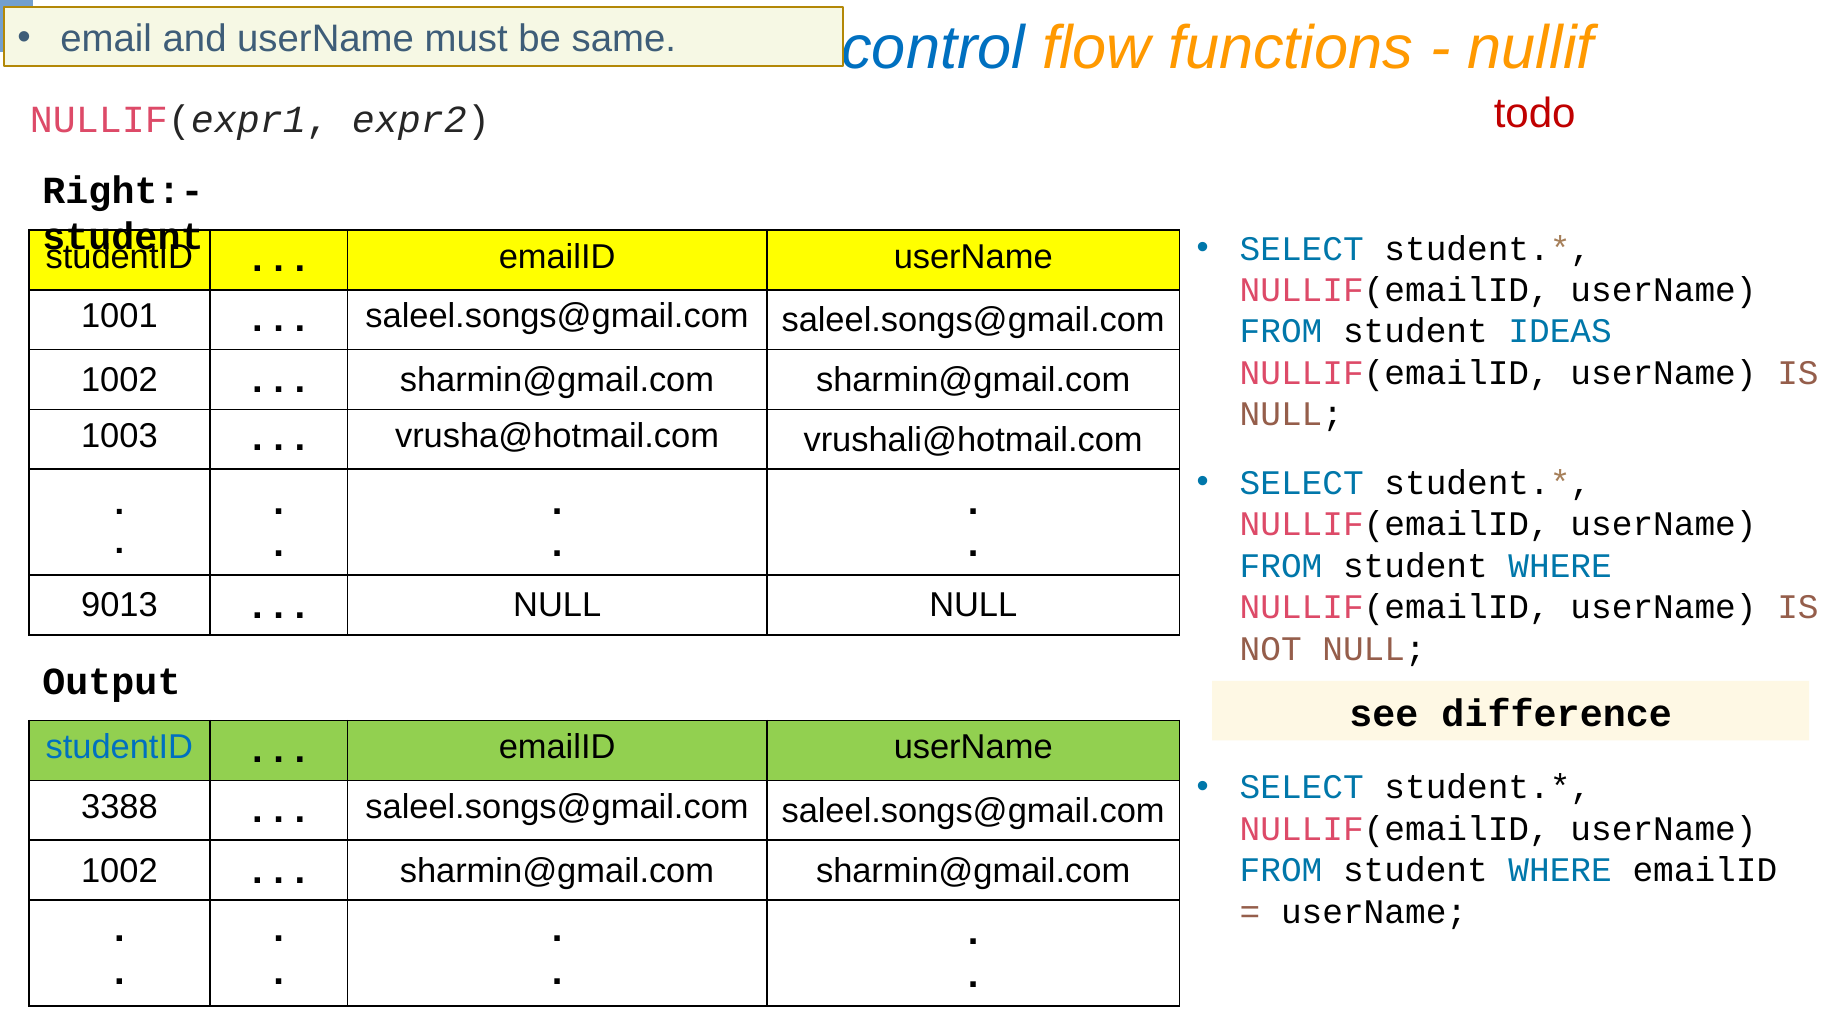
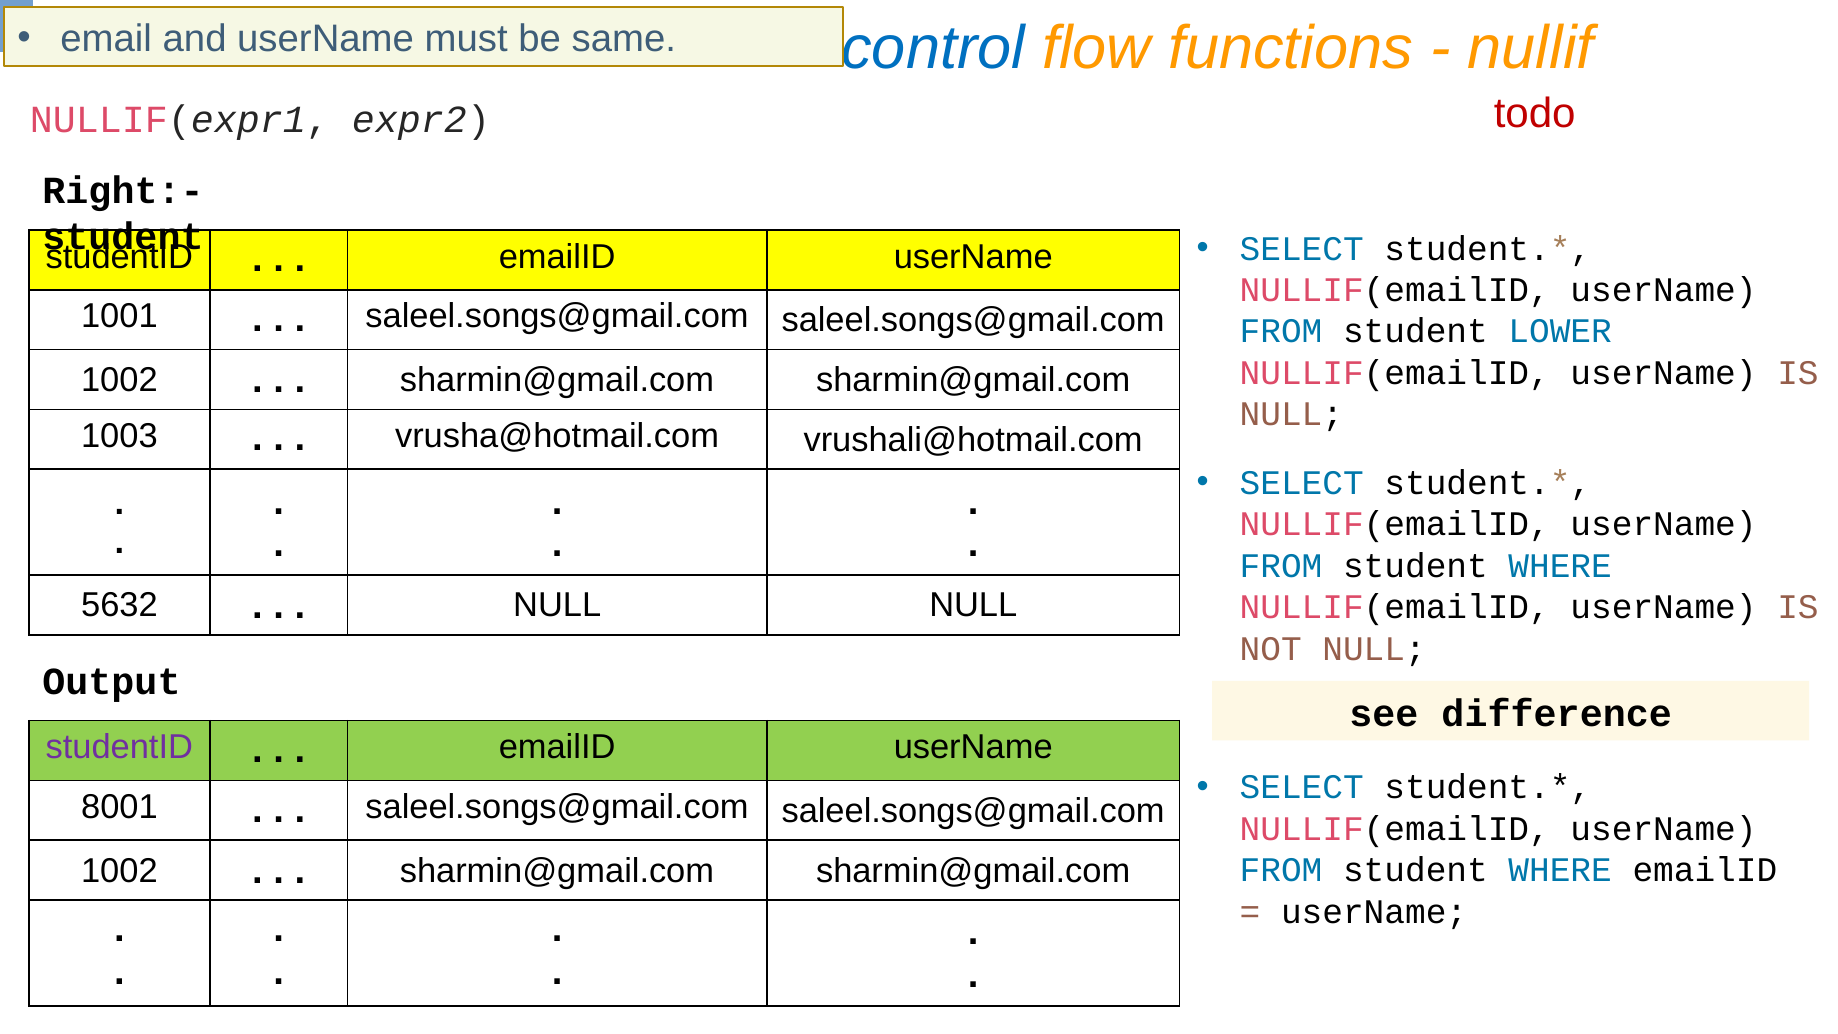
IDEAS: IDEAS -> LOWER
9013: 9013 -> 5632
studentID at (119, 747) colour: blue -> purple
3388: 3388 -> 8001
